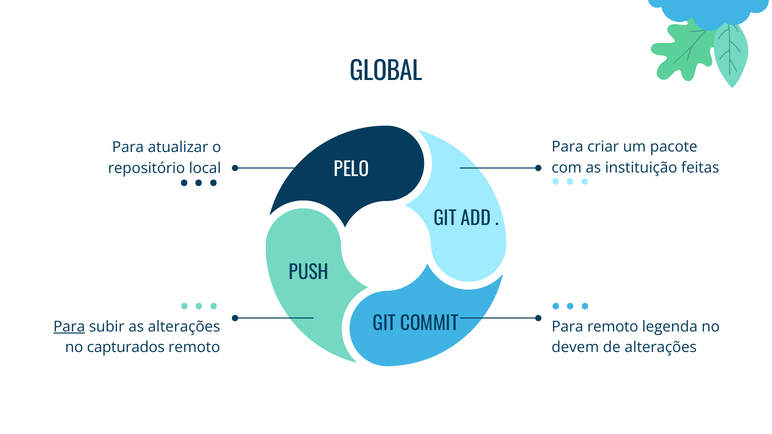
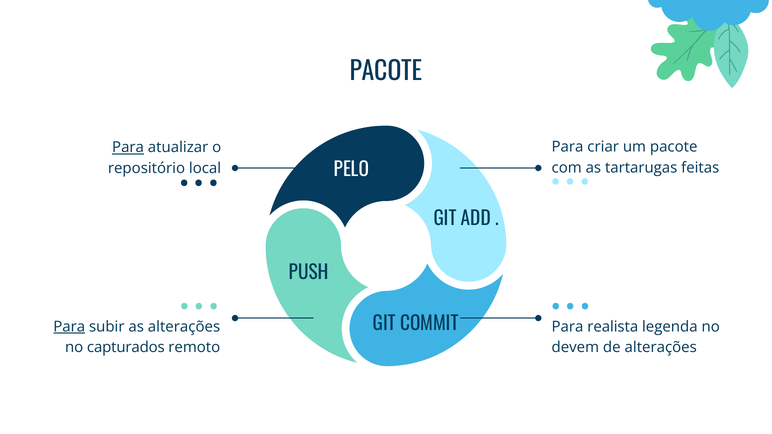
GLOBAL at (386, 72): GLOBAL -> PACOTE
Para at (128, 148) underline: none -> present
instituição: instituição -> tartarugas
Para remoto: remoto -> realista
